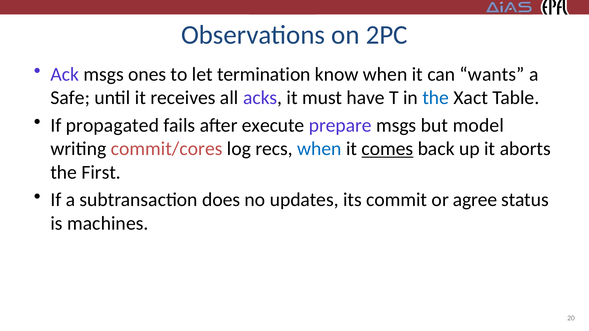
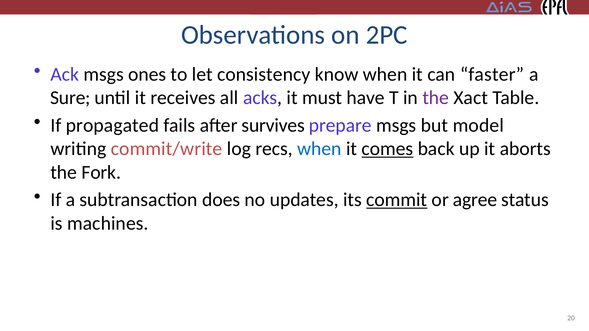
termination: termination -> consistency
wants: wants -> faster
Safe: Safe -> Sure
the at (436, 98) colour: blue -> purple
execute: execute -> survives
commit/cores: commit/cores -> commit/write
First: First -> Fork
commit underline: none -> present
